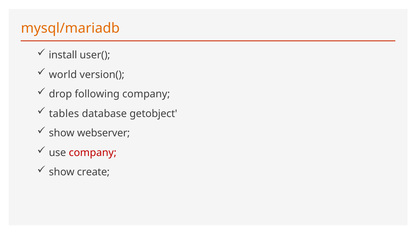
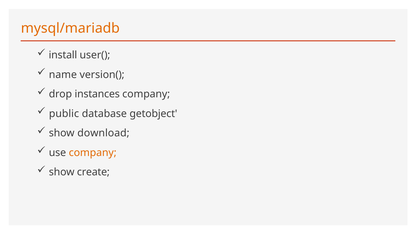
world: world -> name
following: following -> instances
tables: tables -> public
webserver: webserver -> download
company at (93, 153) colour: red -> orange
